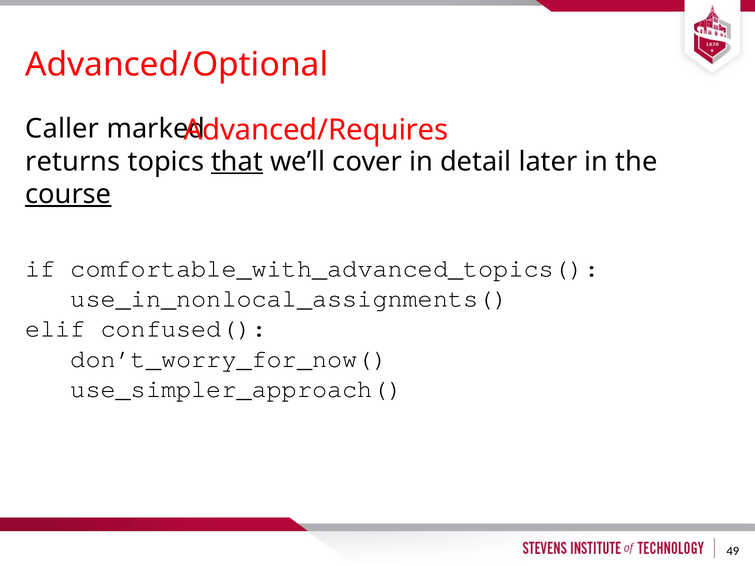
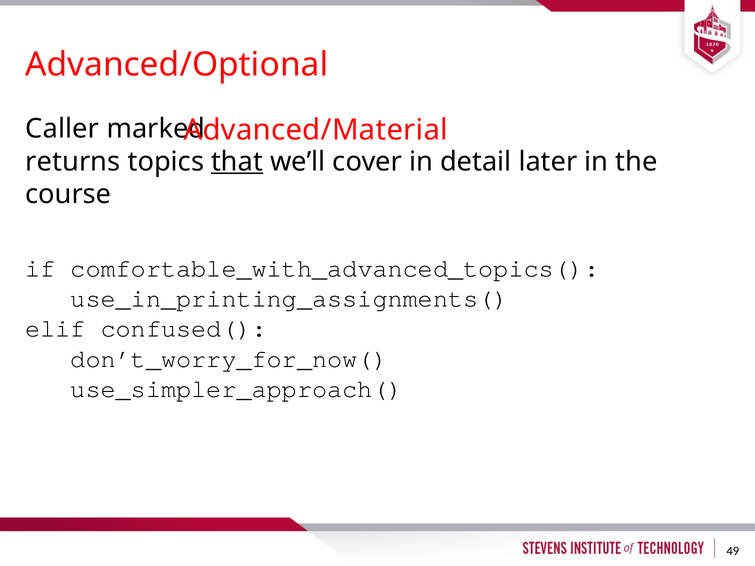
Advanced/Requires: Advanced/Requires -> Advanced/Material
course underline: present -> none
use_in_nonlocal_assignments(: use_in_nonlocal_assignments( -> use_in_printing_assignments(
